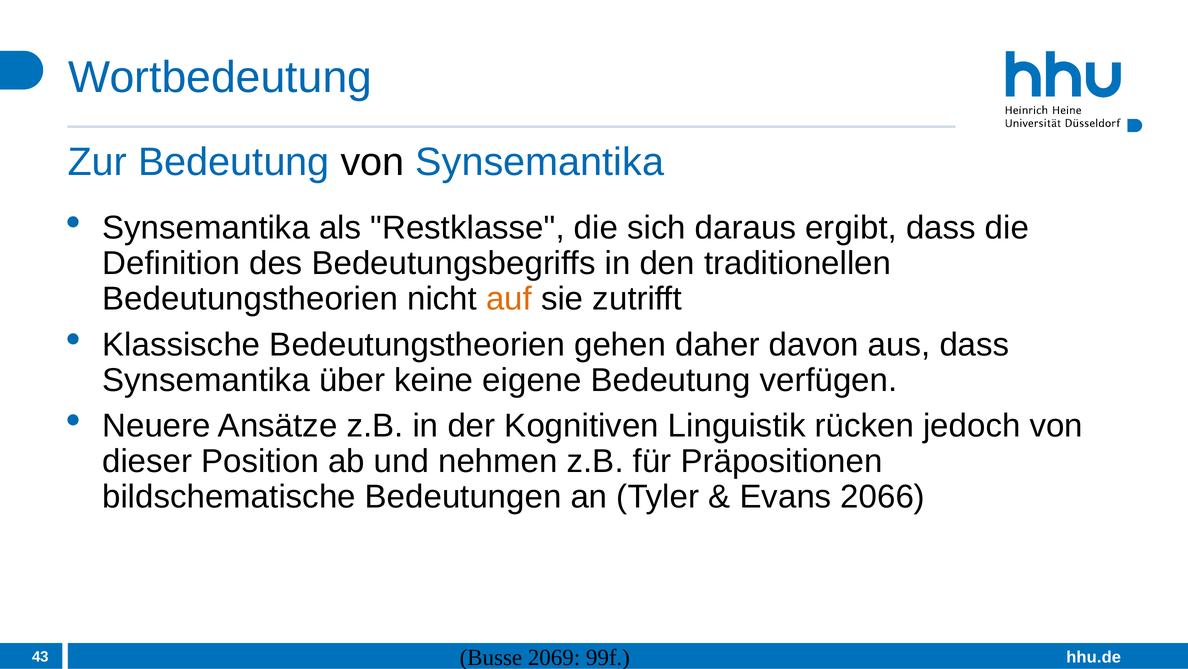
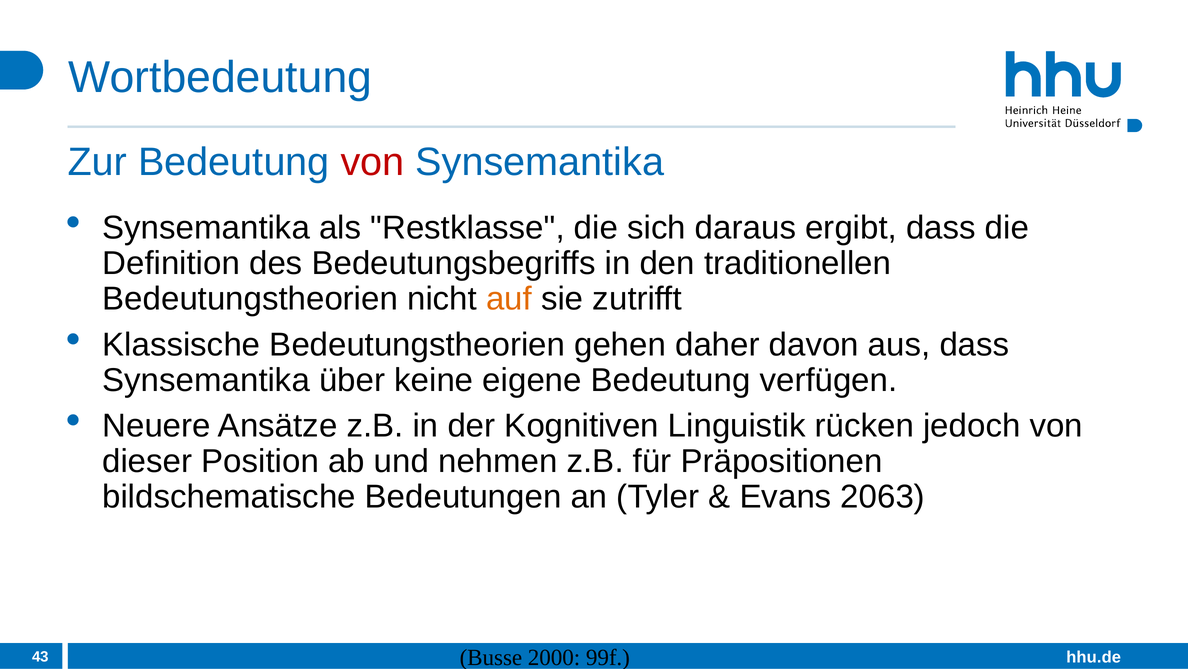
von at (372, 162) colour: black -> red
2066: 2066 -> 2063
2069: 2069 -> 2000
